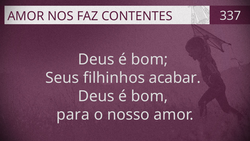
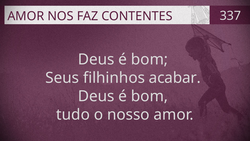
para: para -> tudo
